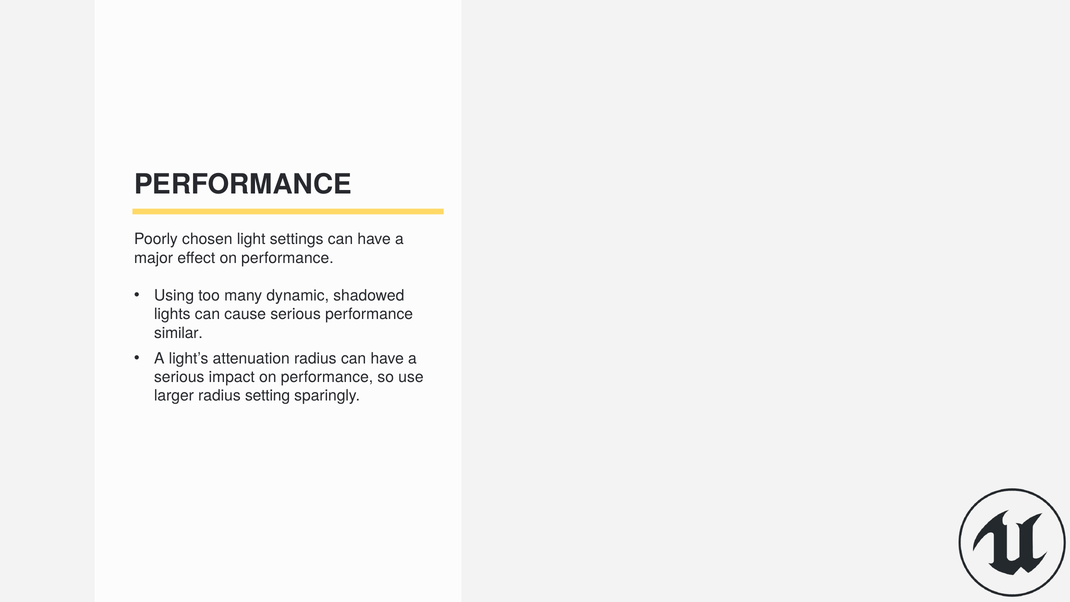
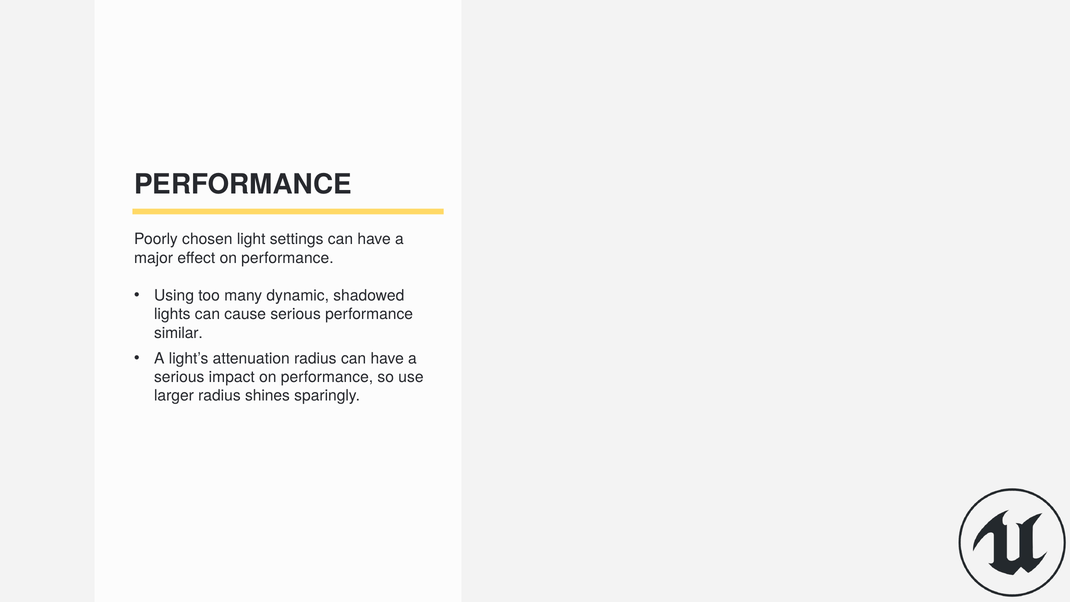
setting: setting -> shines
